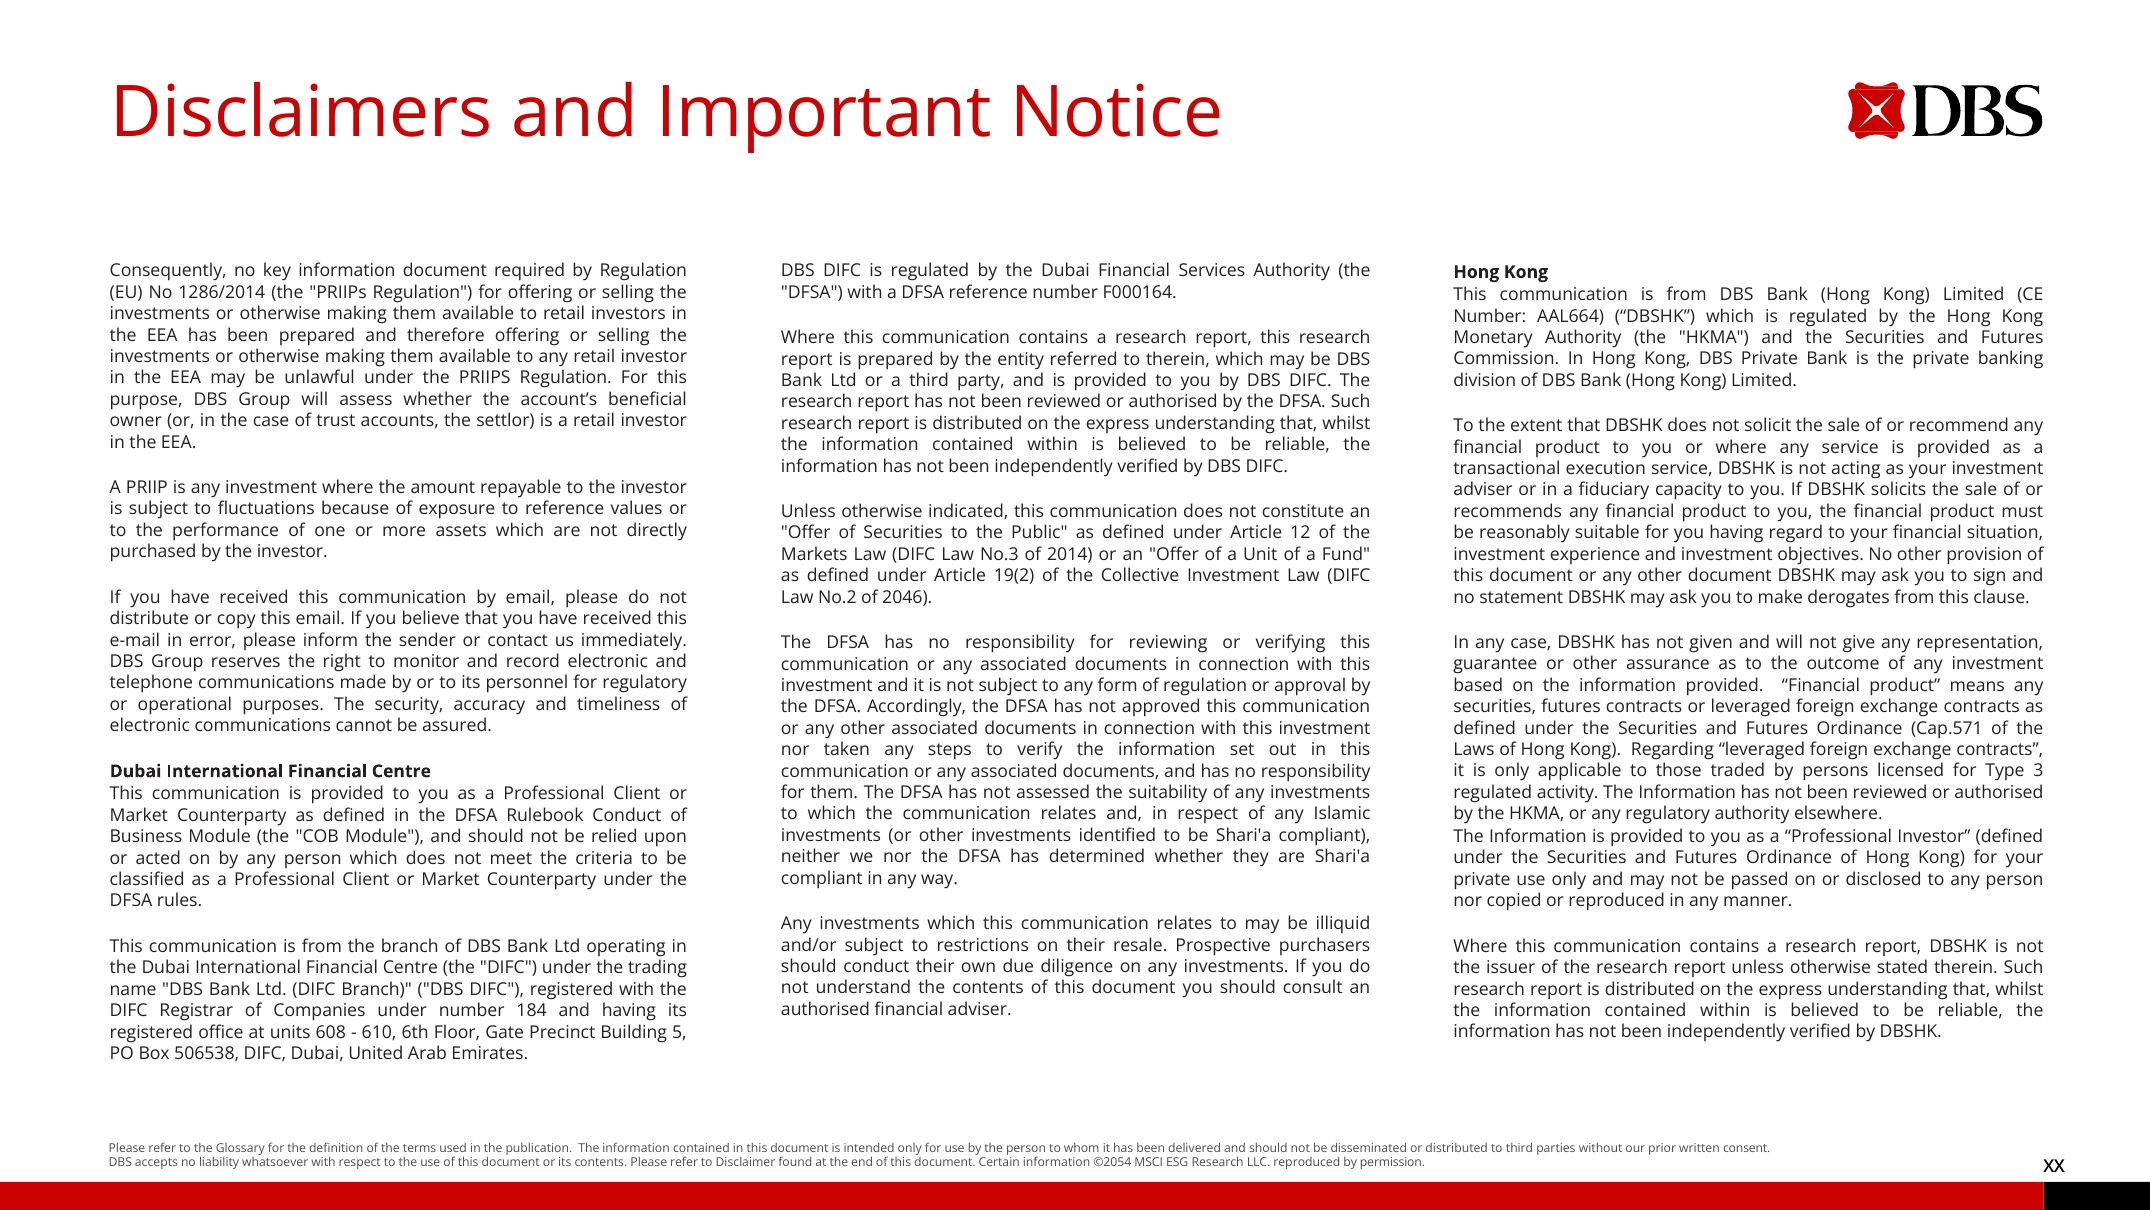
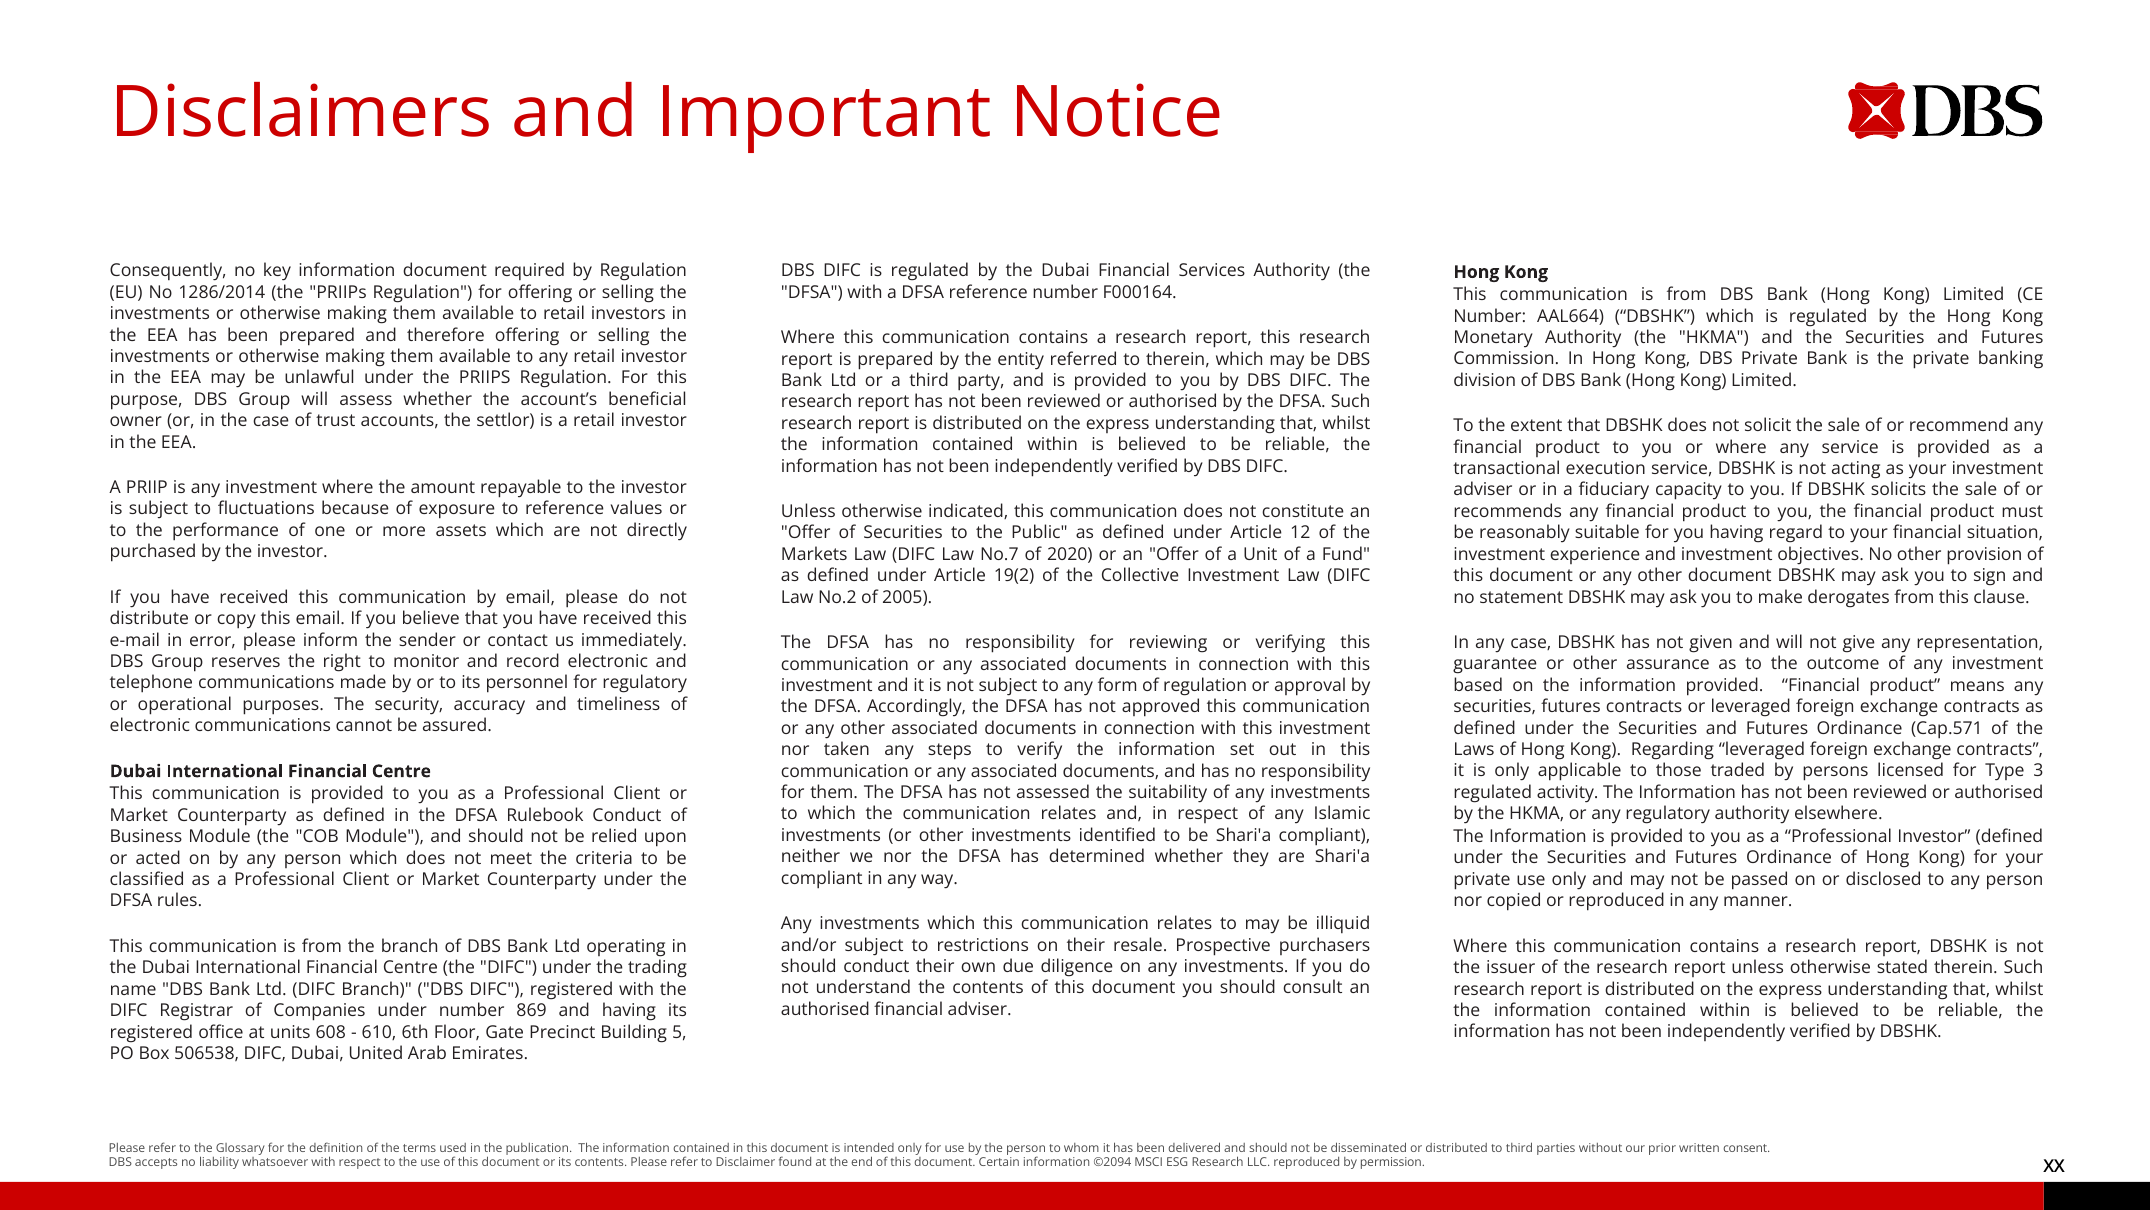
No.3: No.3 -> No.7
2014: 2014 -> 2020
2046: 2046 -> 2005
184: 184 -> 869
©2054: ©2054 -> ©2094
